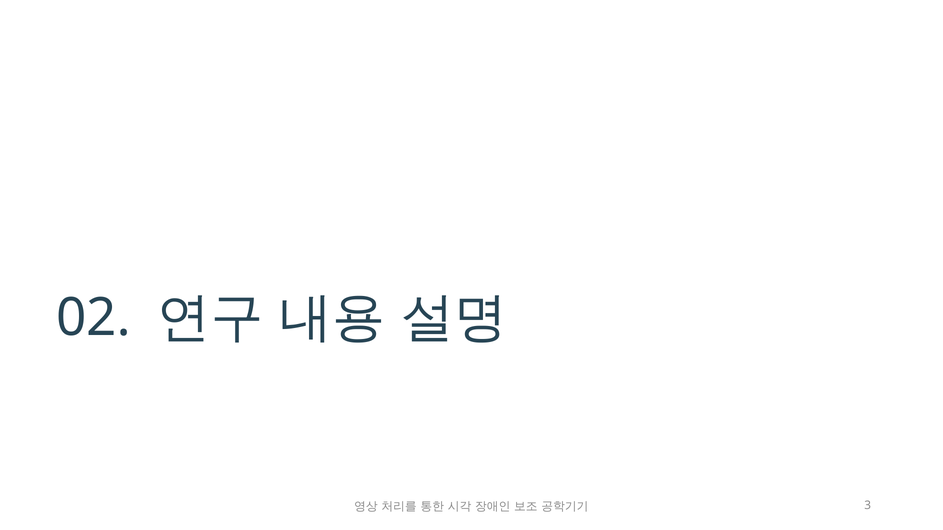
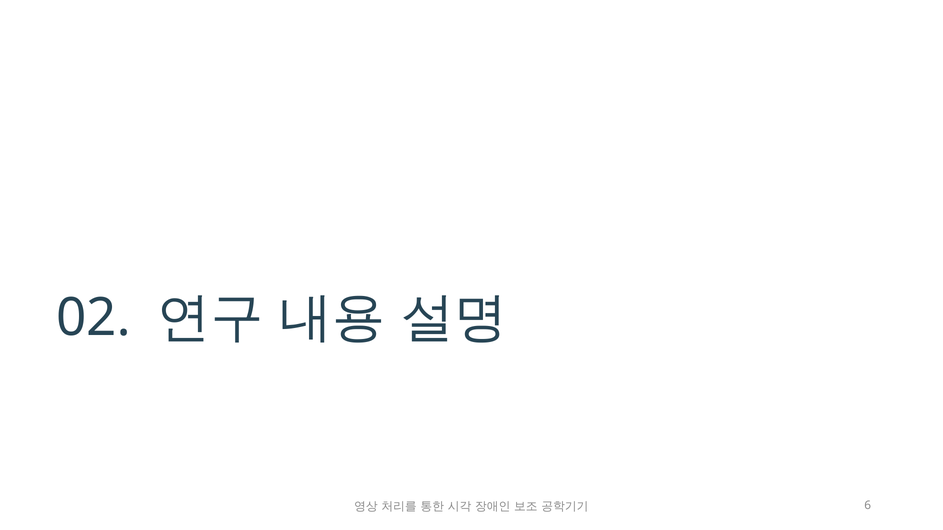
3: 3 -> 6
